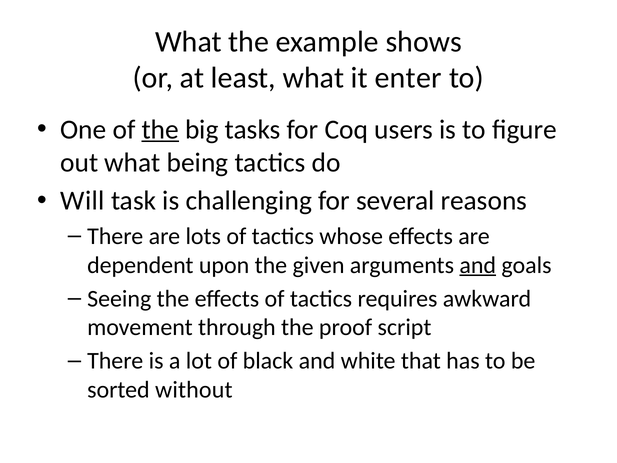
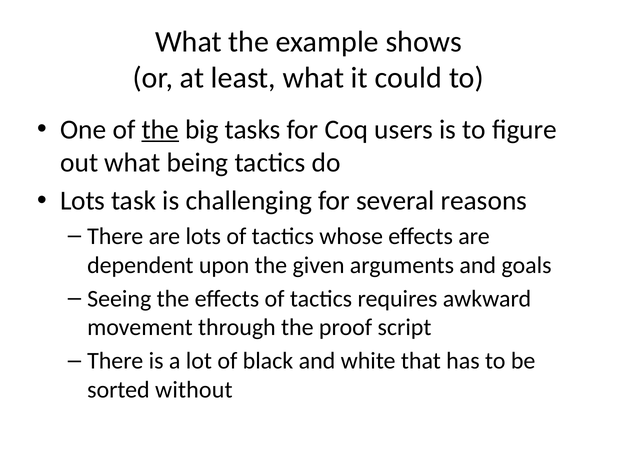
enter: enter -> could
Will at (82, 201): Will -> Lots
and at (478, 265) underline: present -> none
